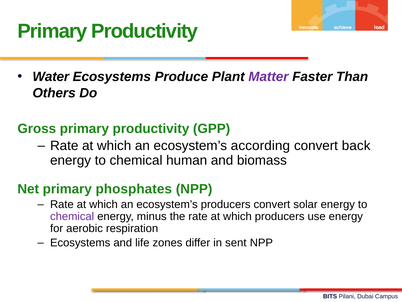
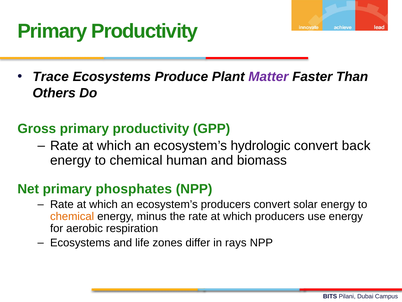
Water: Water -> Trace
according: according -> hydrologic
chemical at (72, 216) colour: purple -> orange
sent: sent -> rays
